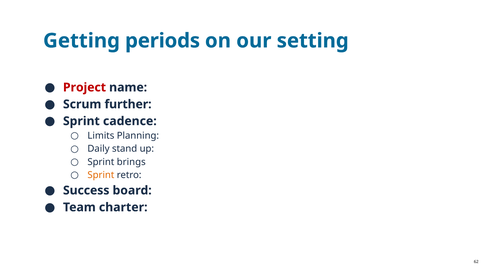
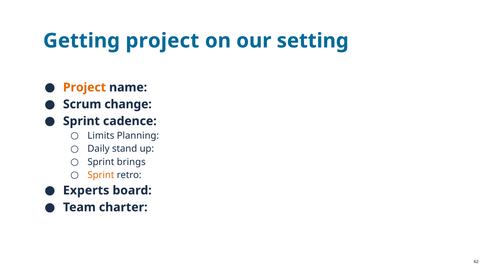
Getting periods: periods -> project
Project at (85, 88) colour: red -> orange
further: further -> change
Success: Success -> Experts
